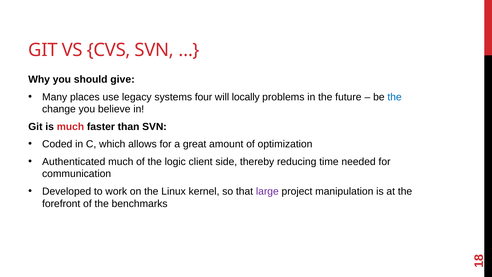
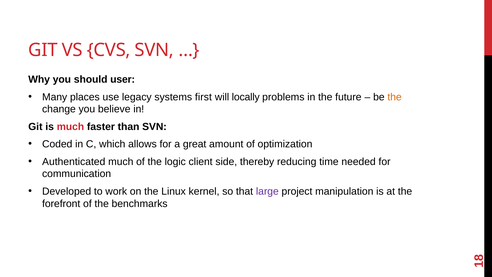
give: give -> user
four: four -> first
the at (395, 97) colour: blue -> orange
